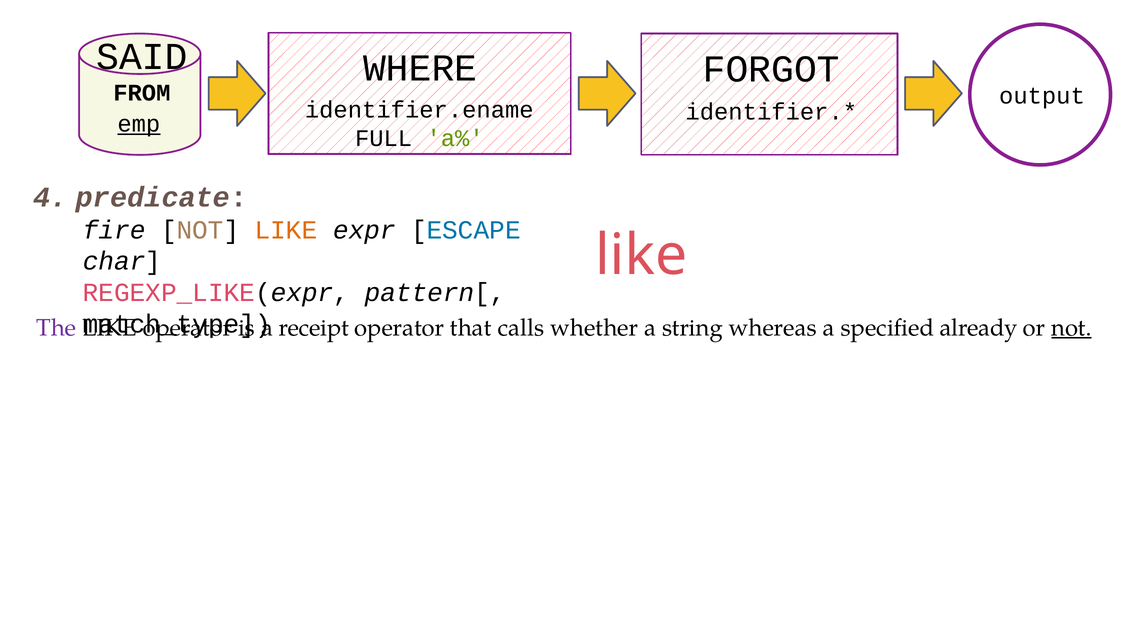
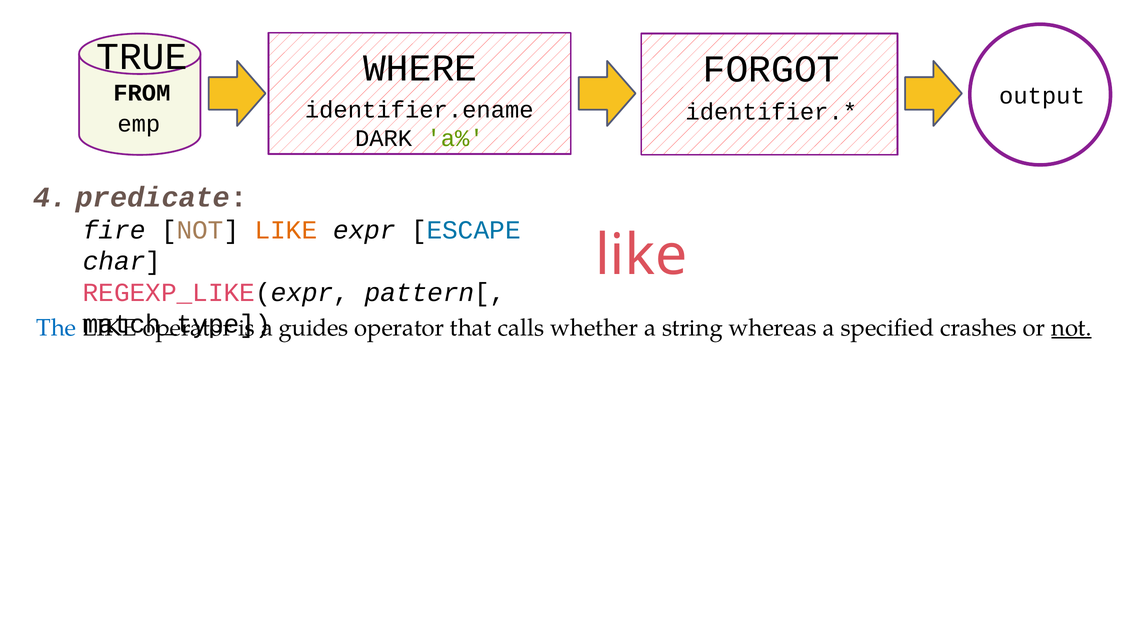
SAID: SAID -> TRUE
emp underline: present -> none
FULL: FULL -> DARK
The colour: purple -> blue
receipt: receipt -> guides
already: already -> crashes
